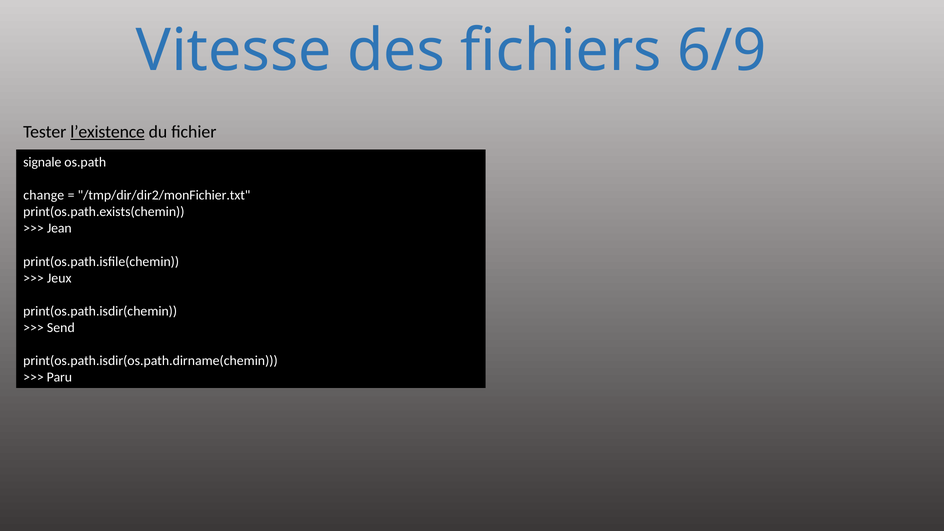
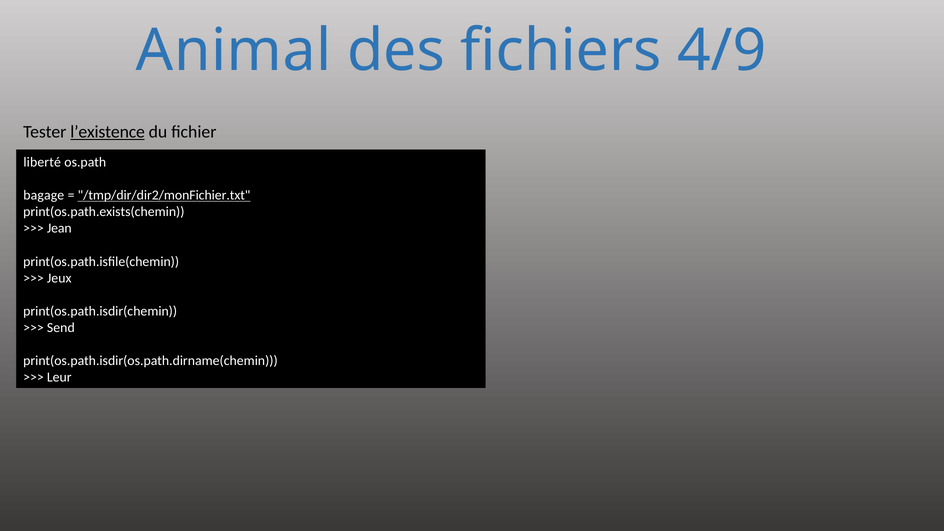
Vitesse: Vitesse -> Animal
6/9: 6/9 -> 4/9
signale: signale -> liberté
change: change -> bagage
/tmp/dir/dir2/monFichier.txt underline: none -> present
Paru: Paru -> Leur
